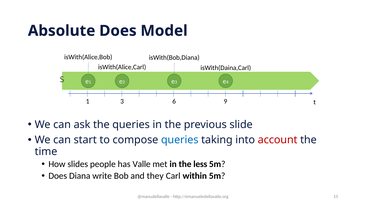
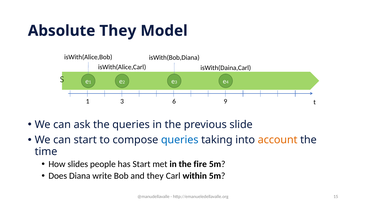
Absolute Does: Does -> They
account colour: red -> orange
has Valle: Valle -> Start
less: less -> fire
